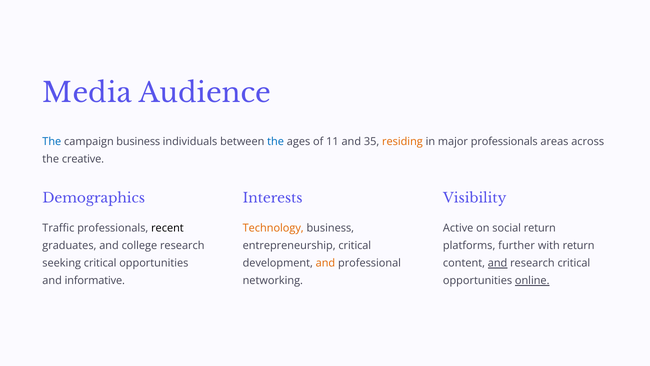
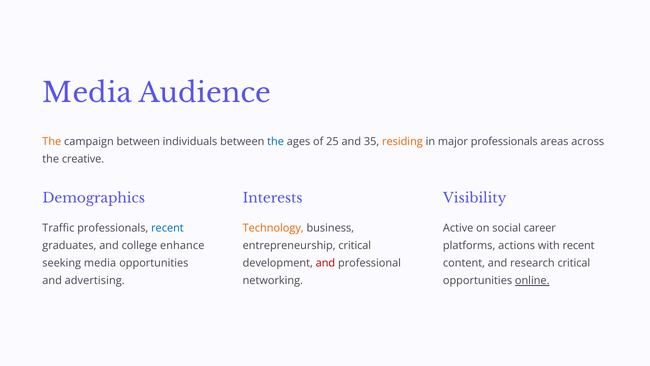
The at (52, 141) colour: blue -> orange
campaign business: business -> between
11: 11 -> 25
recent at (167, 228) colour: black -> blue
social return: return -> career
college research: research -> enhance
further: further -> actions
with return: return -> recent
seeking critical: critical -> media
and at (325, 263) colour: orange -> red
and at (498, 263) underline: present -> none
informative: informative -> advertising
